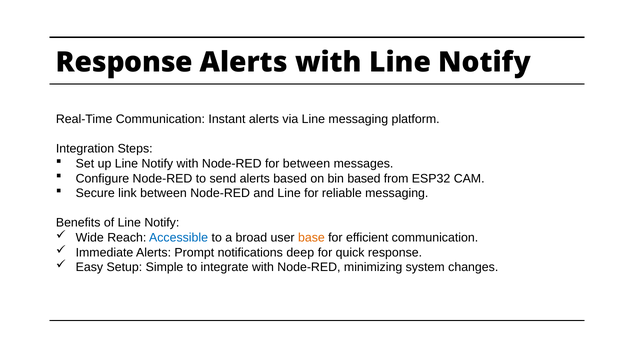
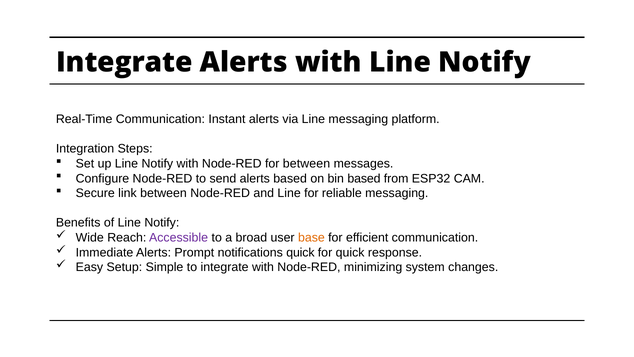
Response at (124, 62): Response -> Integrate
Accessible colour: blue -> purple
notifications deep: deep -> quick
